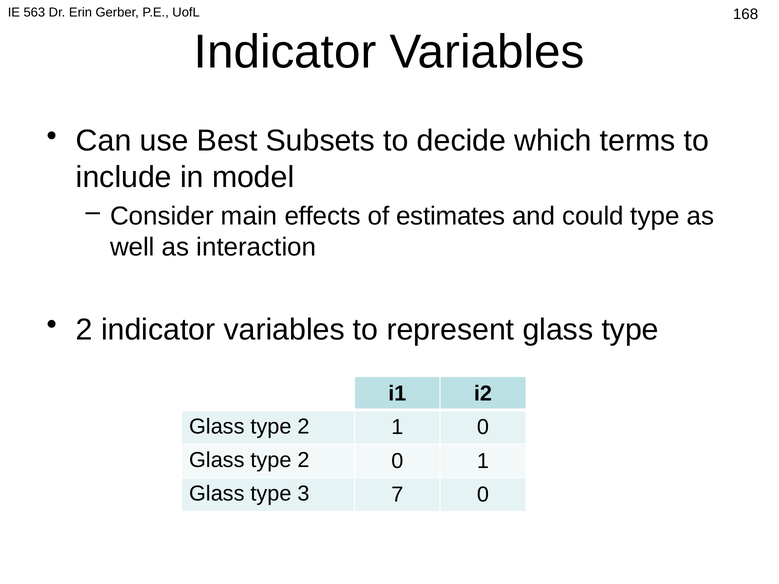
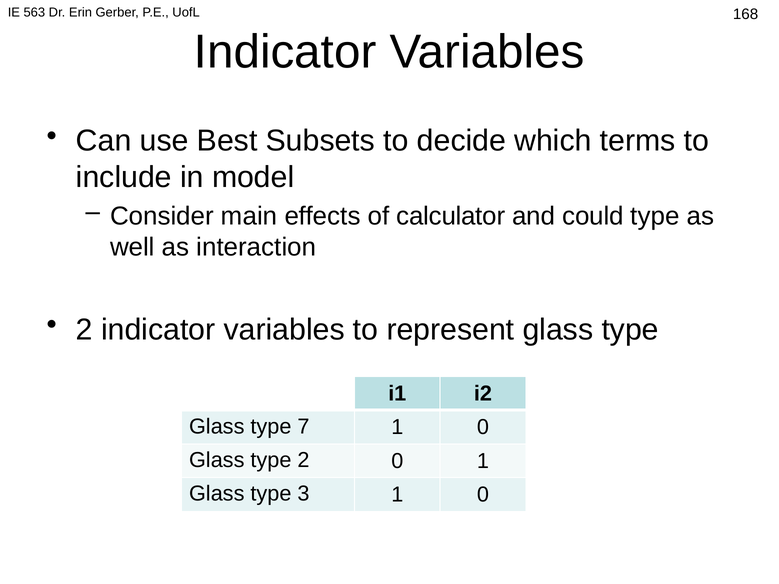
estimates: estimates -> calculator
2 at (303, 427): 2 -> 7
3 7: 7 -> 1
